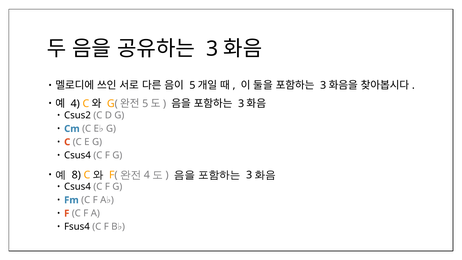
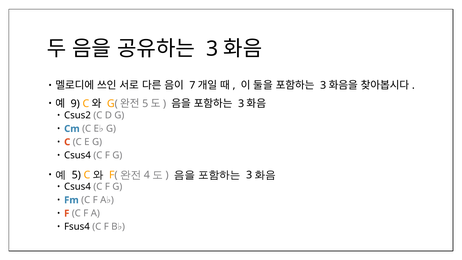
5 at (192, 85): 5 -> 7
4 at (75, 104): 4 -> 9
8 at (76, 175): 8 -> 5
